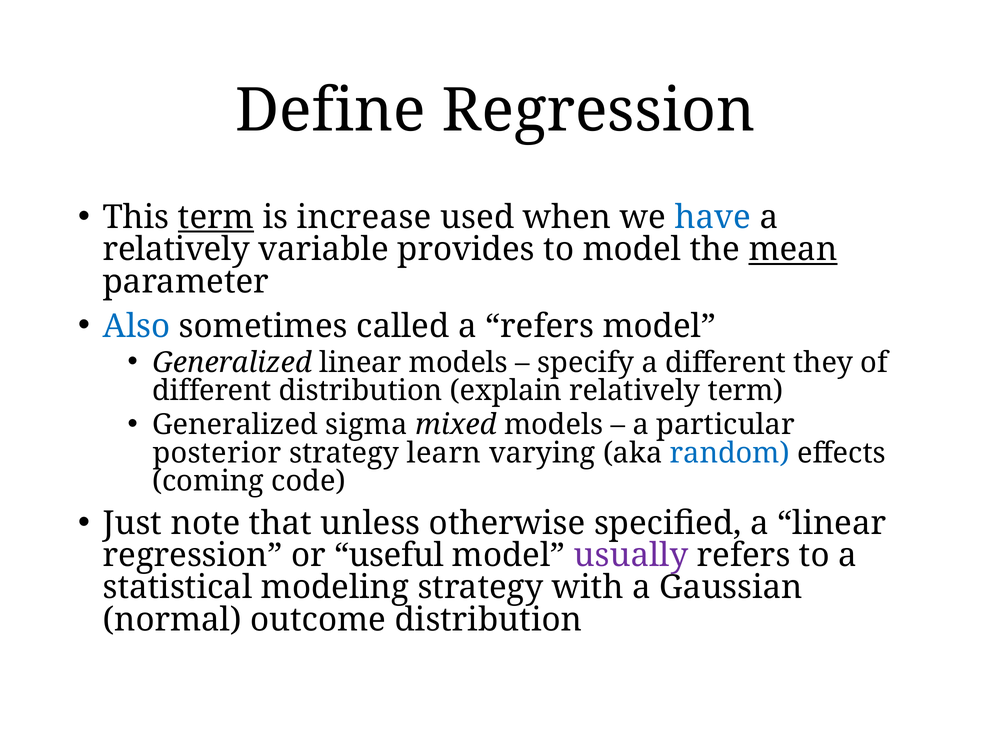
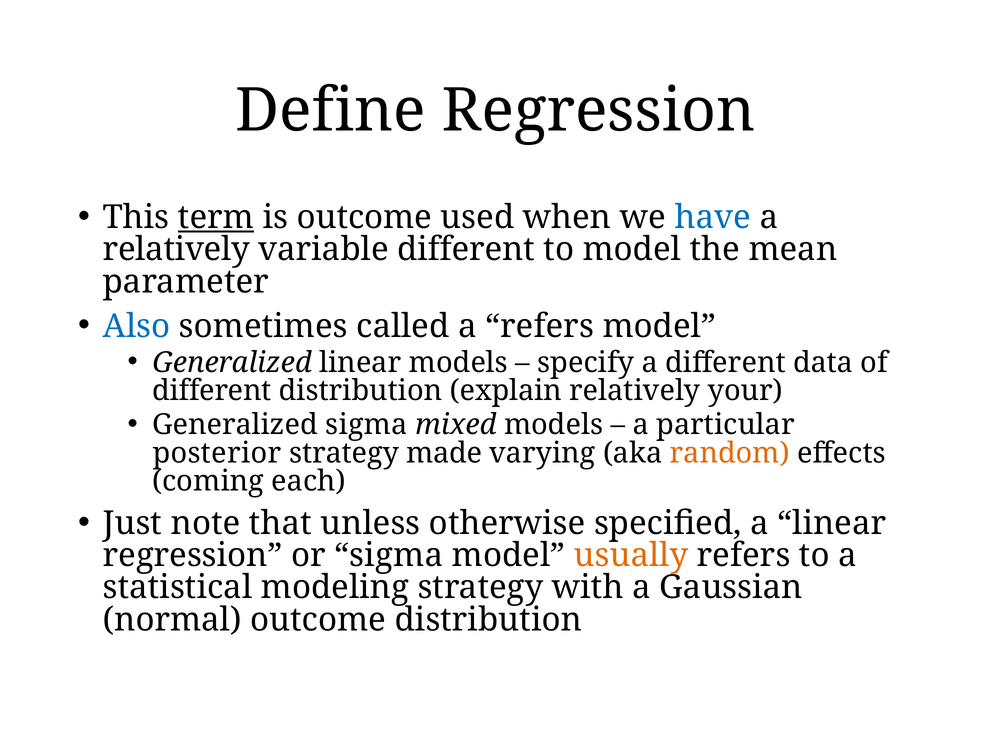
is increase: increase -> outcome
variable provides: provides -> different
mean underline: present -> none
they: they -> data
relatively term: term -> your
learn: learn -> made
random colour: blue -> orange
code: code -> each
or useful: useful -> sigma
usually colour: purple -> orange
